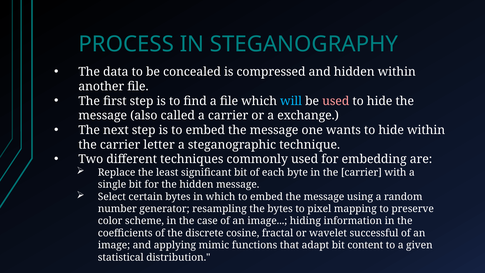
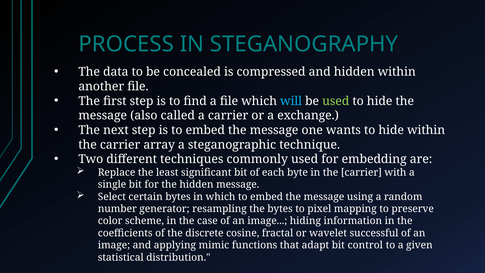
used at (336, 101) colour: pink -> light green
letter: letter -> array
content: content -> control
